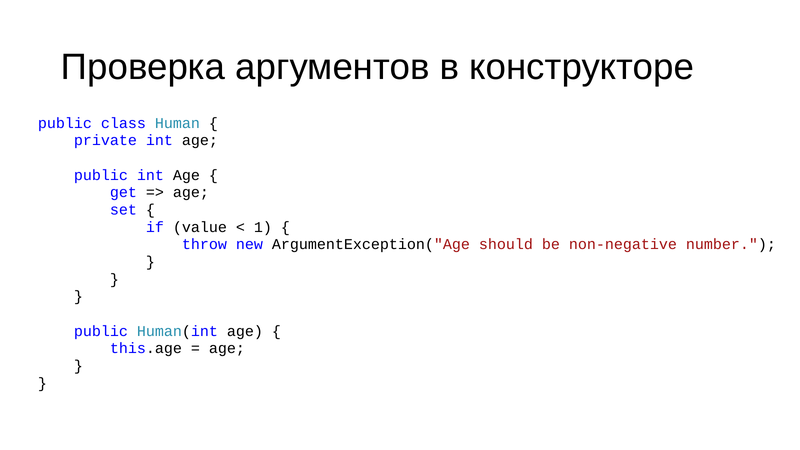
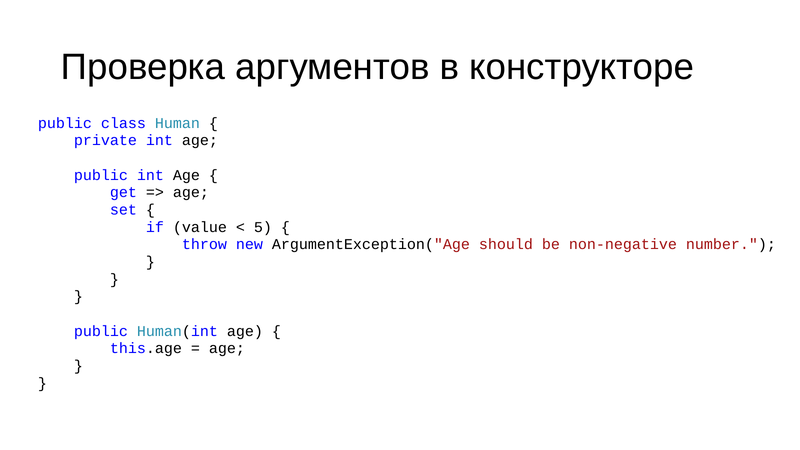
1: 1 -> 5
